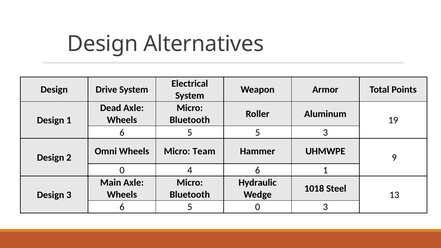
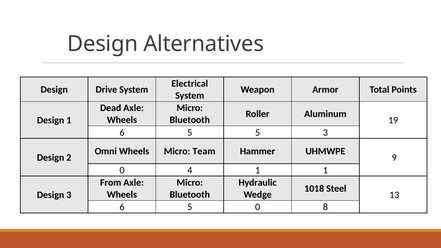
4 6: 6 -> 1
Main: Main -> From
0 3: 3 -> 8
